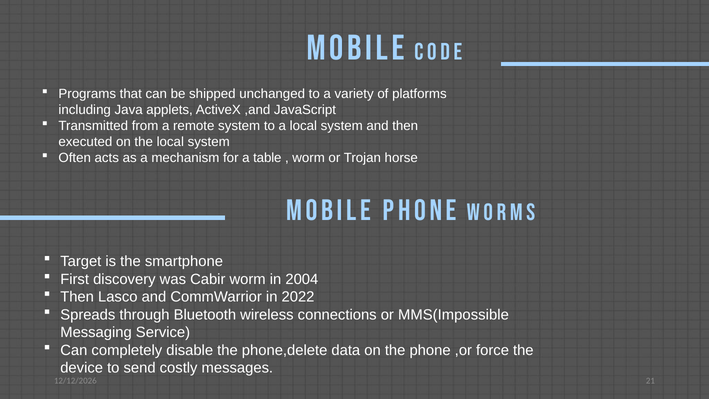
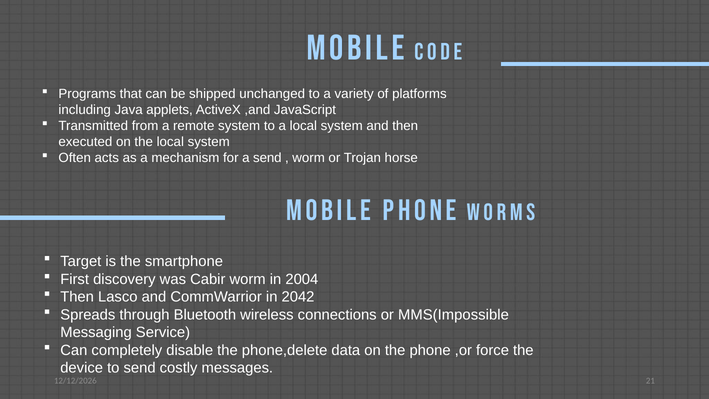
a table: table -> send
2022: 2022 -> 2042
